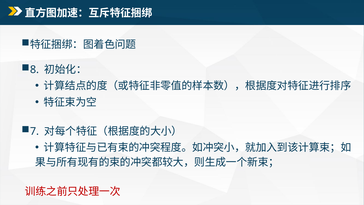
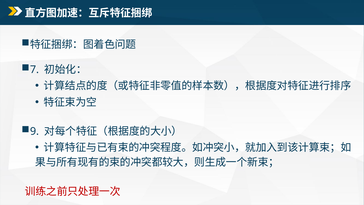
8: 8 -> 7
7: 7 -> 9
